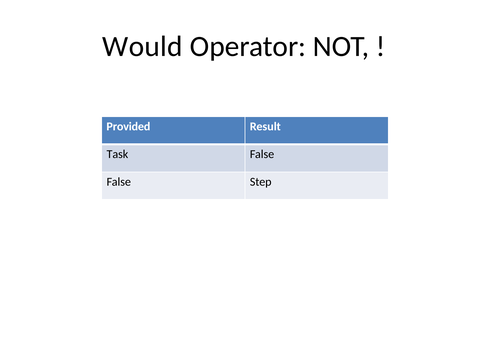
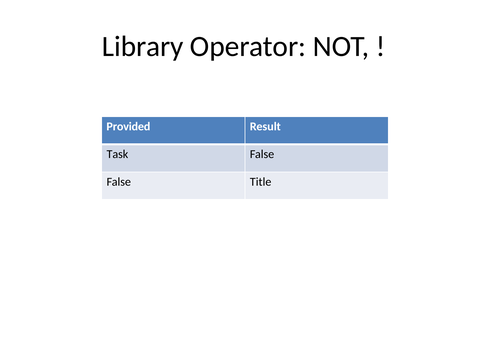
Would: Would -> Library
Step: Step -> Title
